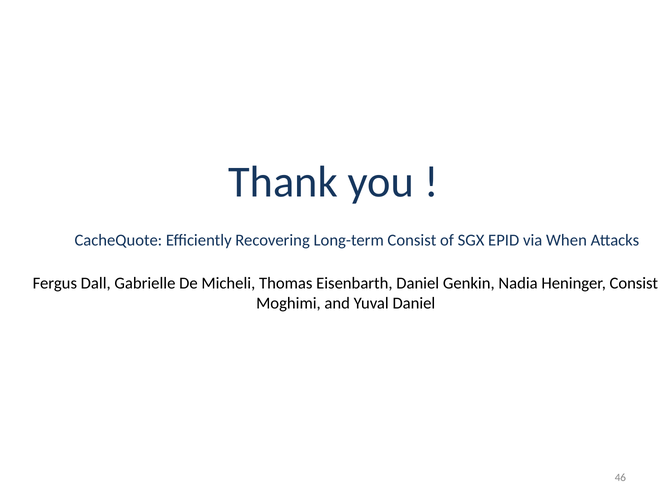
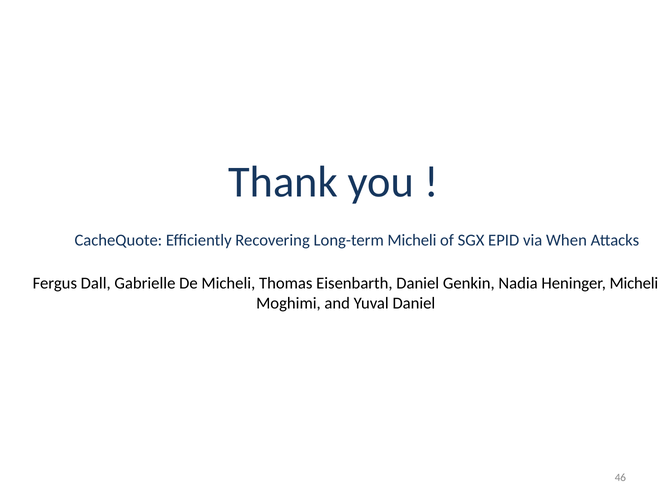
Long-term Consist: Consist -> Micheli
Heninger Consist: Consist -> Micheli
